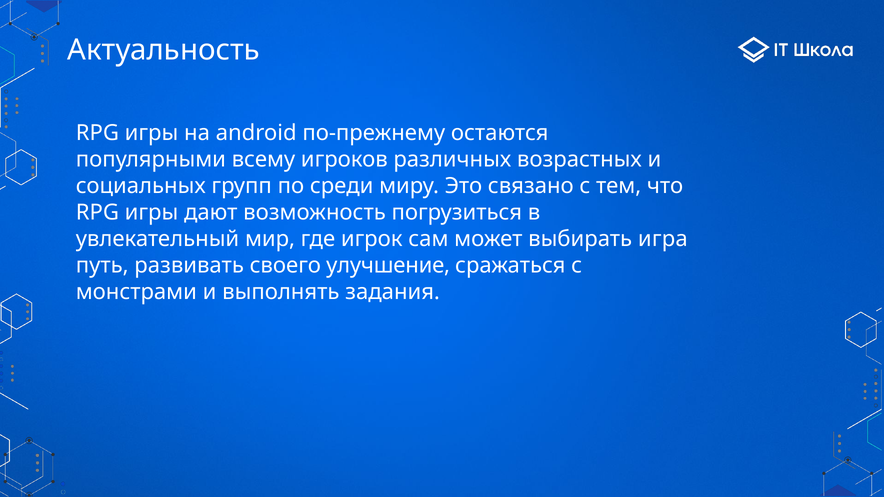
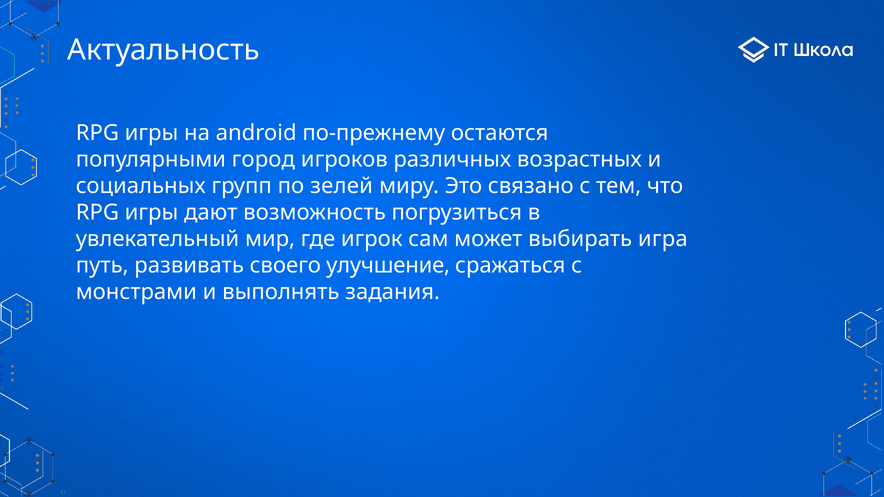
всему: всему -> город
среди: среди -> зелей
